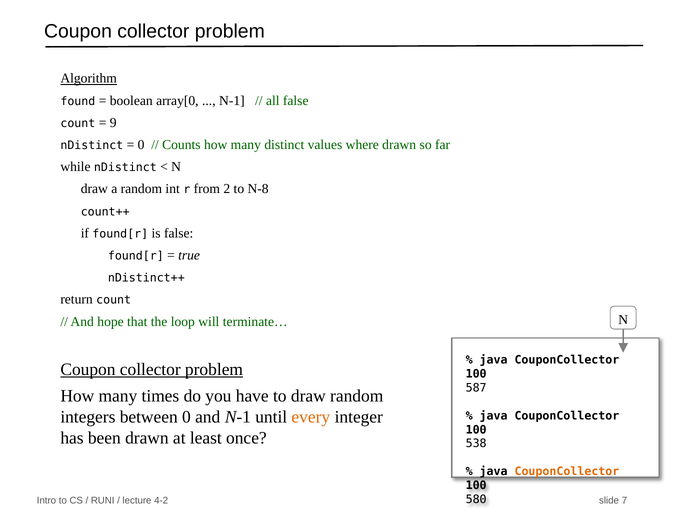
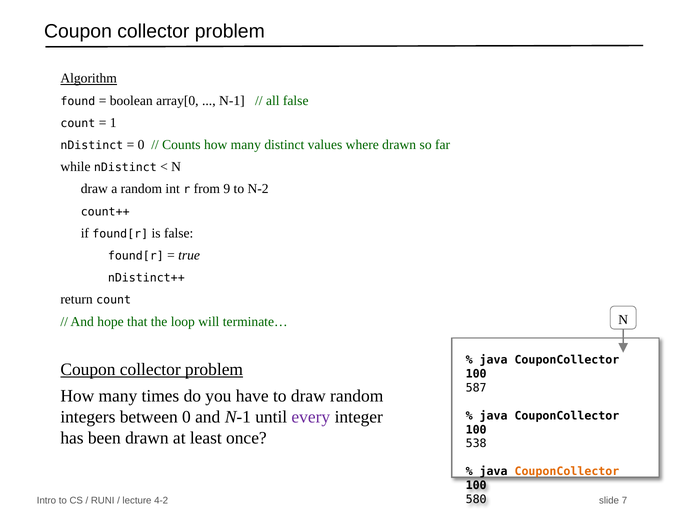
9: 9 -> 1
2: 2 -> 9
N-8: N-8 -> N-2
every colour: orange -> purple
